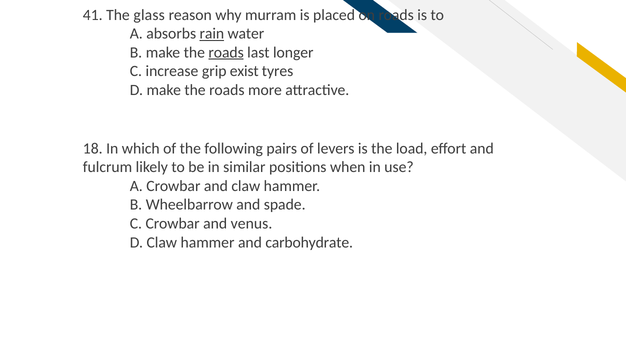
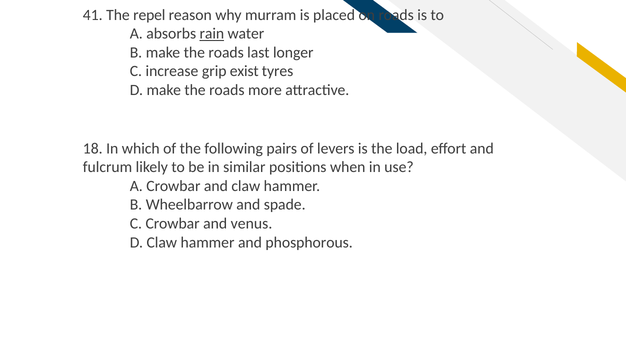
glass: glass -> repel
roads at (226, 52) underline: present -> none
carbohydrate: carbohydrate -> phosphorous
